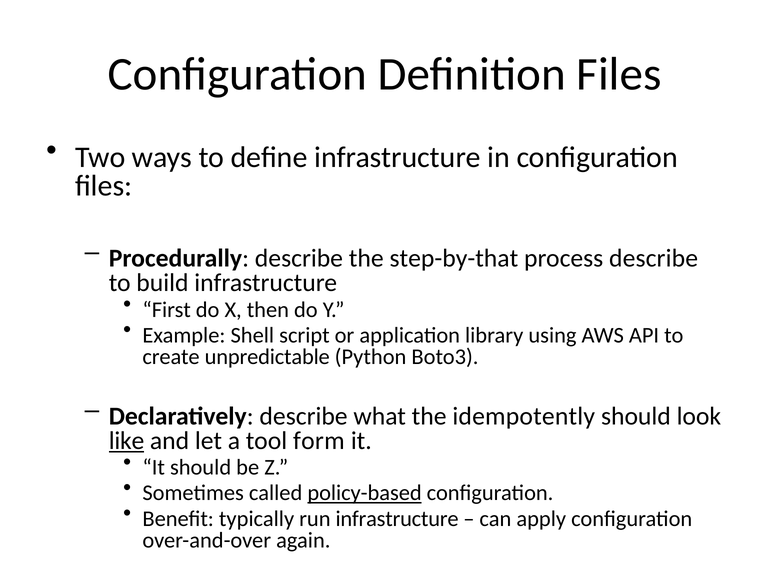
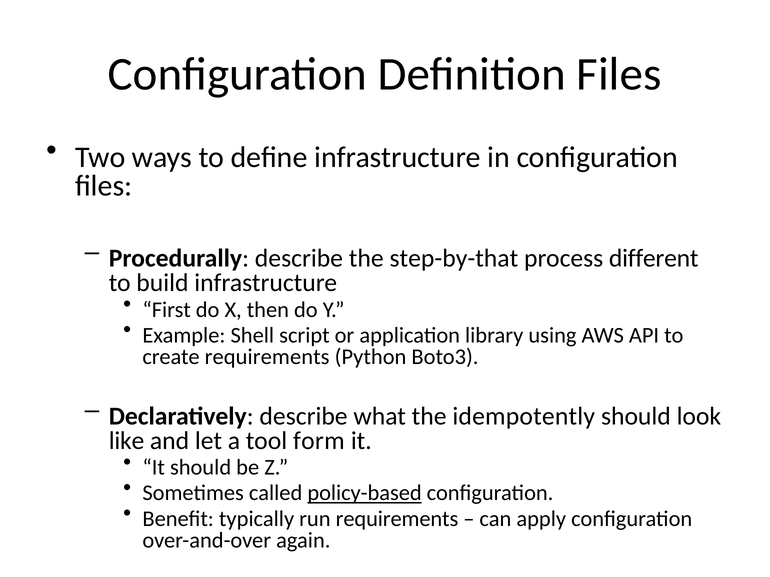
process describe: describe -> different
create unpredictable: unpredictable -> requirements
like underline: present -> none
run infrastructure: infrastructure -> requirements
